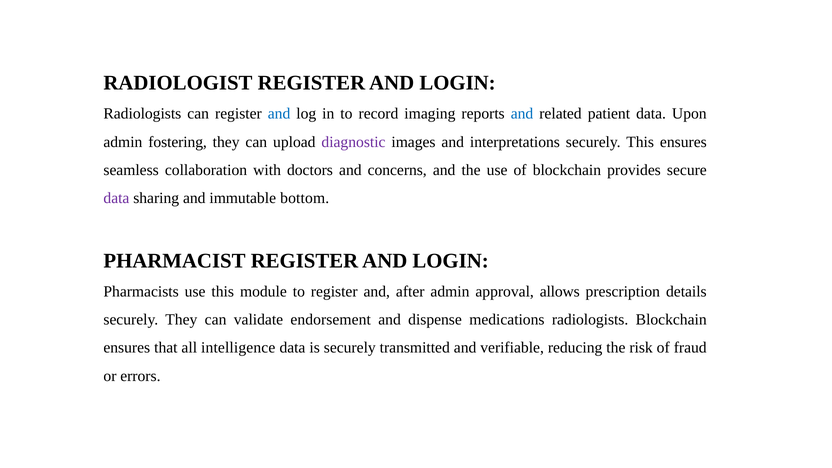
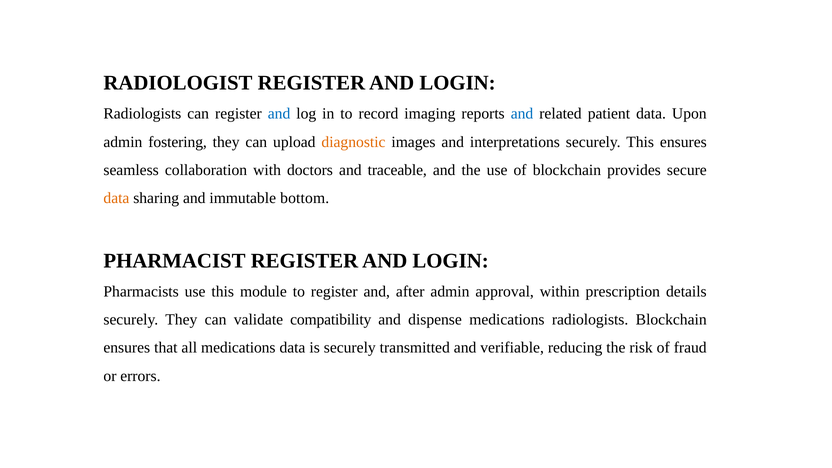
diagnostic colour: purple -> orange
concerns: concerns -> traceable
data at (116, 198) colour: purple -> orange
allows: allows -> within
endorsement: endorsement -> compatibility
all intelligence: intelligence -> medications
